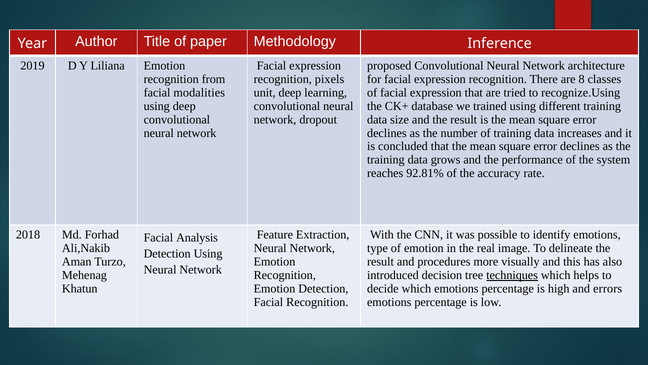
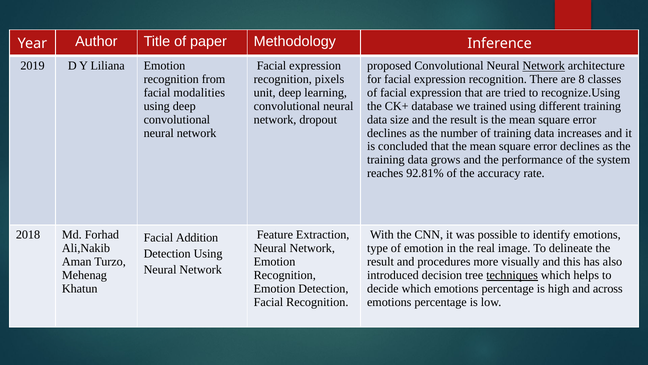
Network at (544, 66) underline: none -> present
Analysis: Analysis -> Addition
errors: errors -> across
